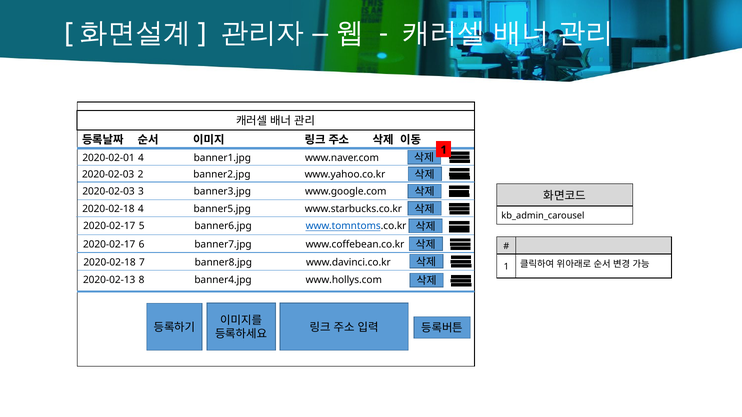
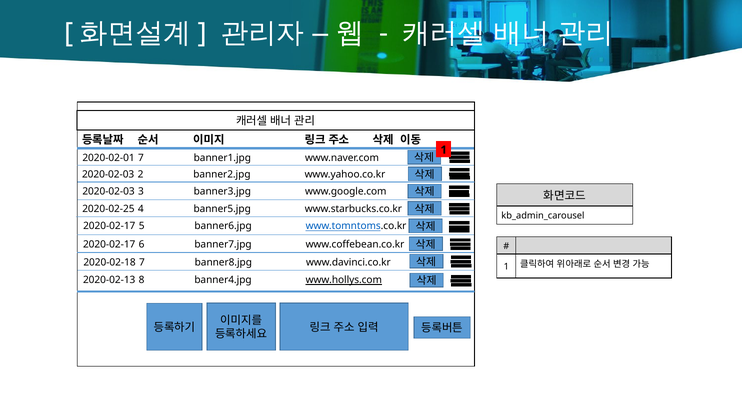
2020-02-01 4: 4 -> 7
2020-02-18 at (108, 209): 2020-02-18 -> 2020-02-25
www.hollys.com underline: none -> present
